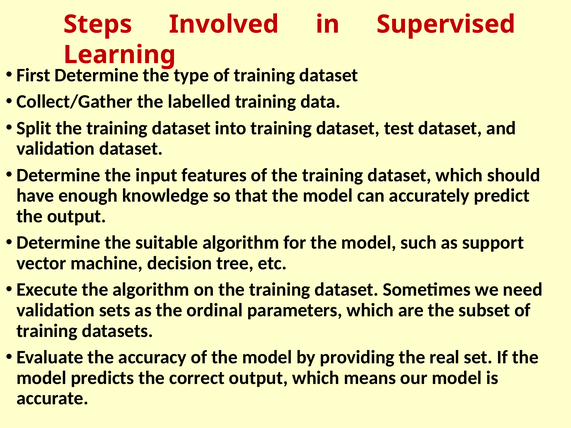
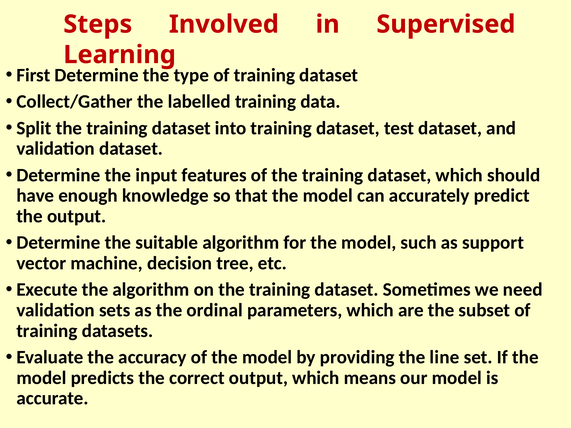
real: real -> line
